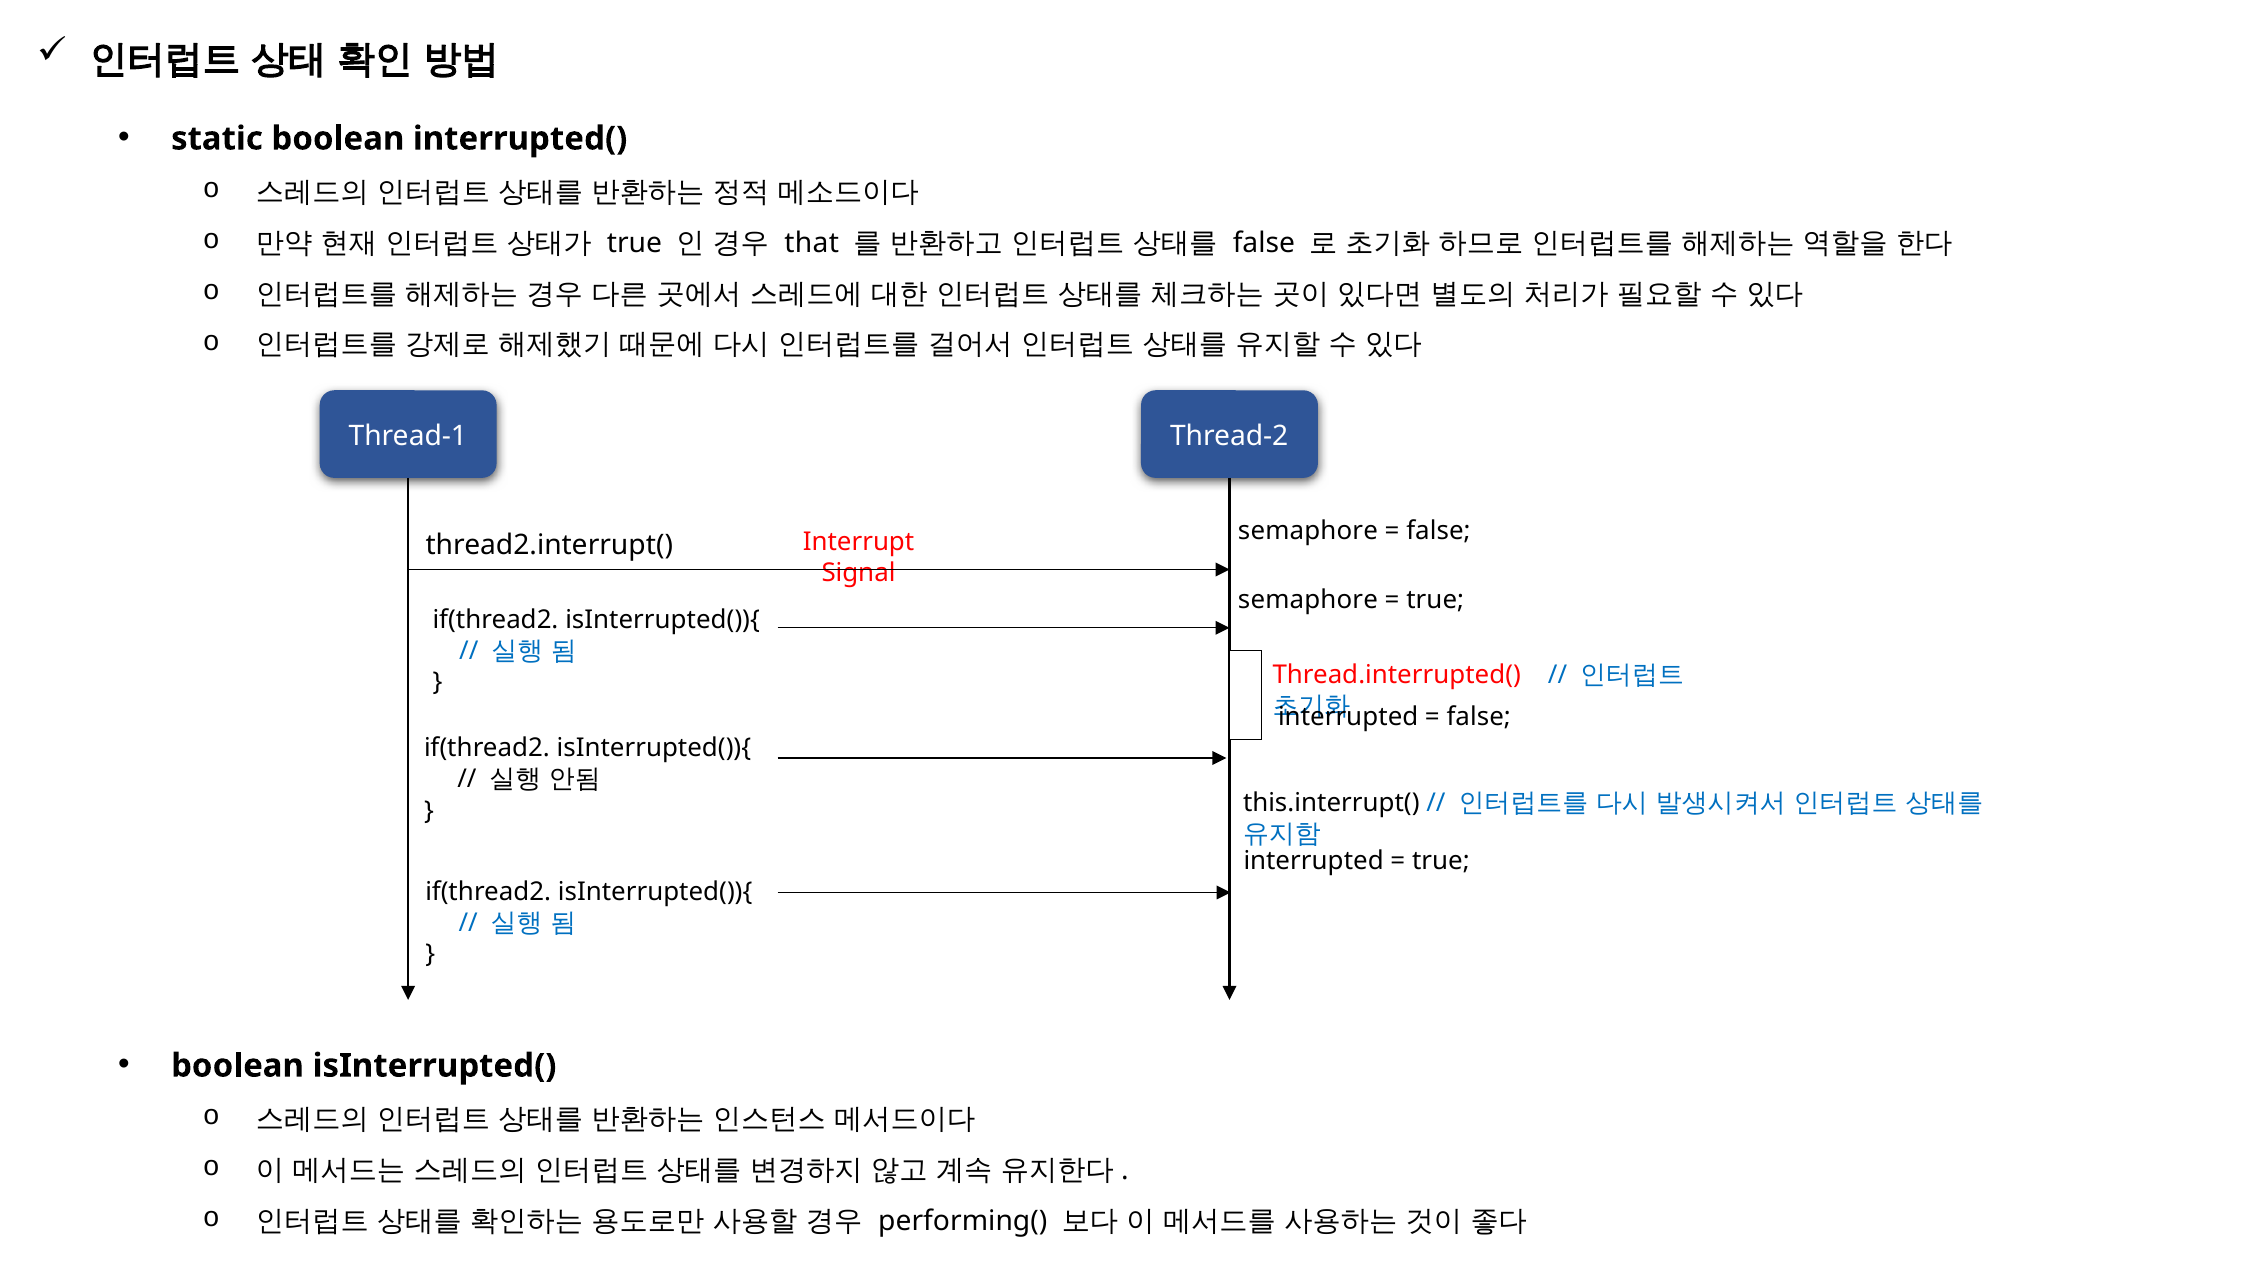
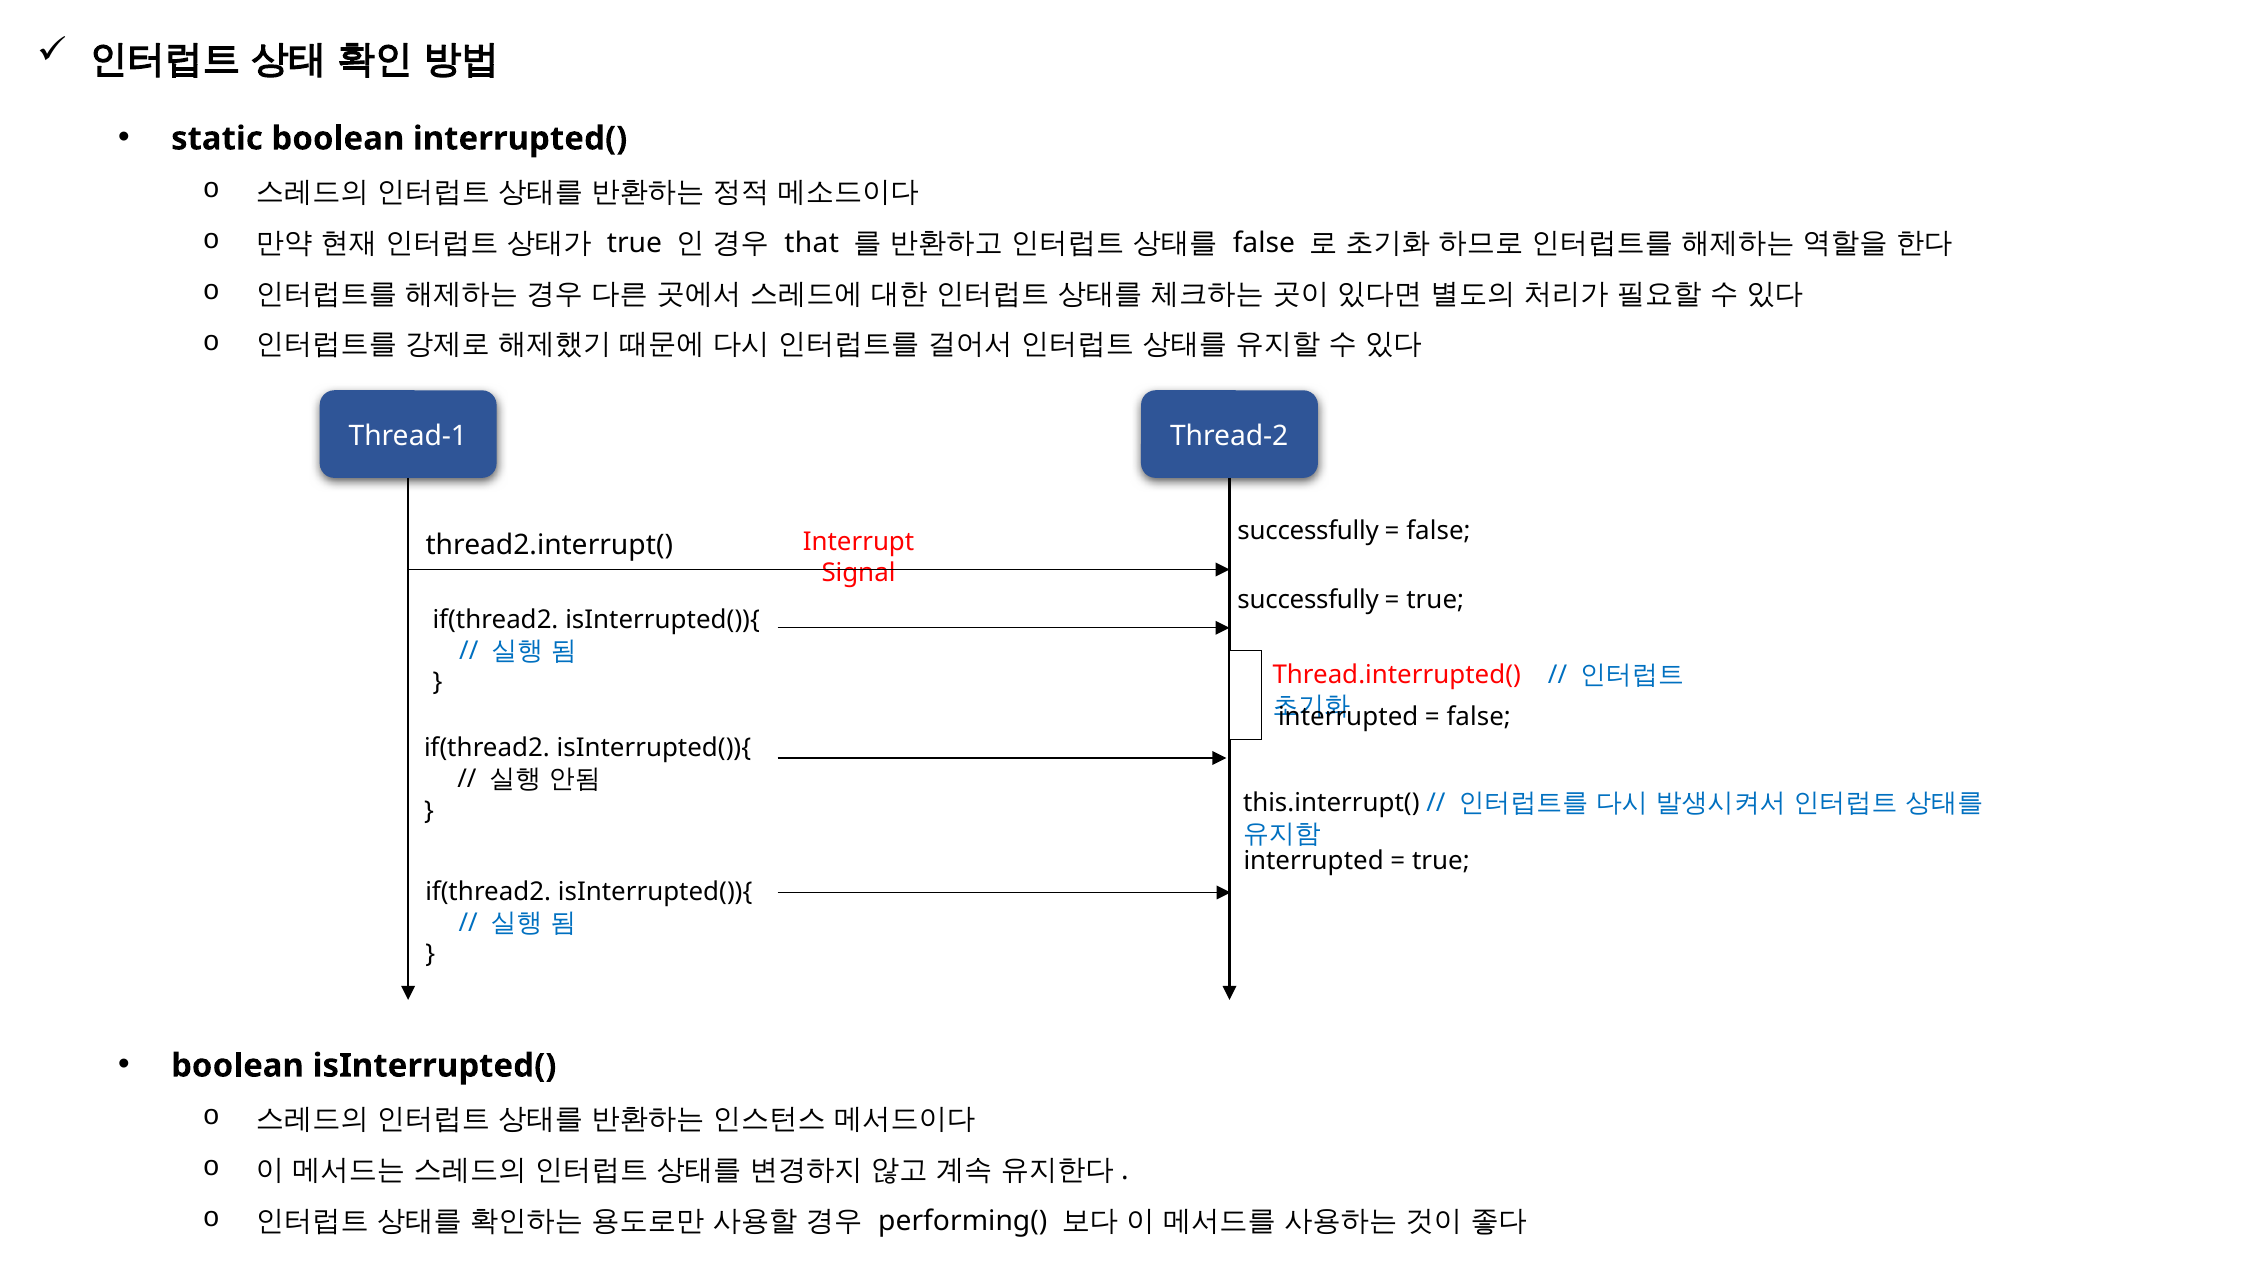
semaphore at (1308, 531): semaphore -> successfully
semaphore at (1308, 599): semaphore -> successfully
